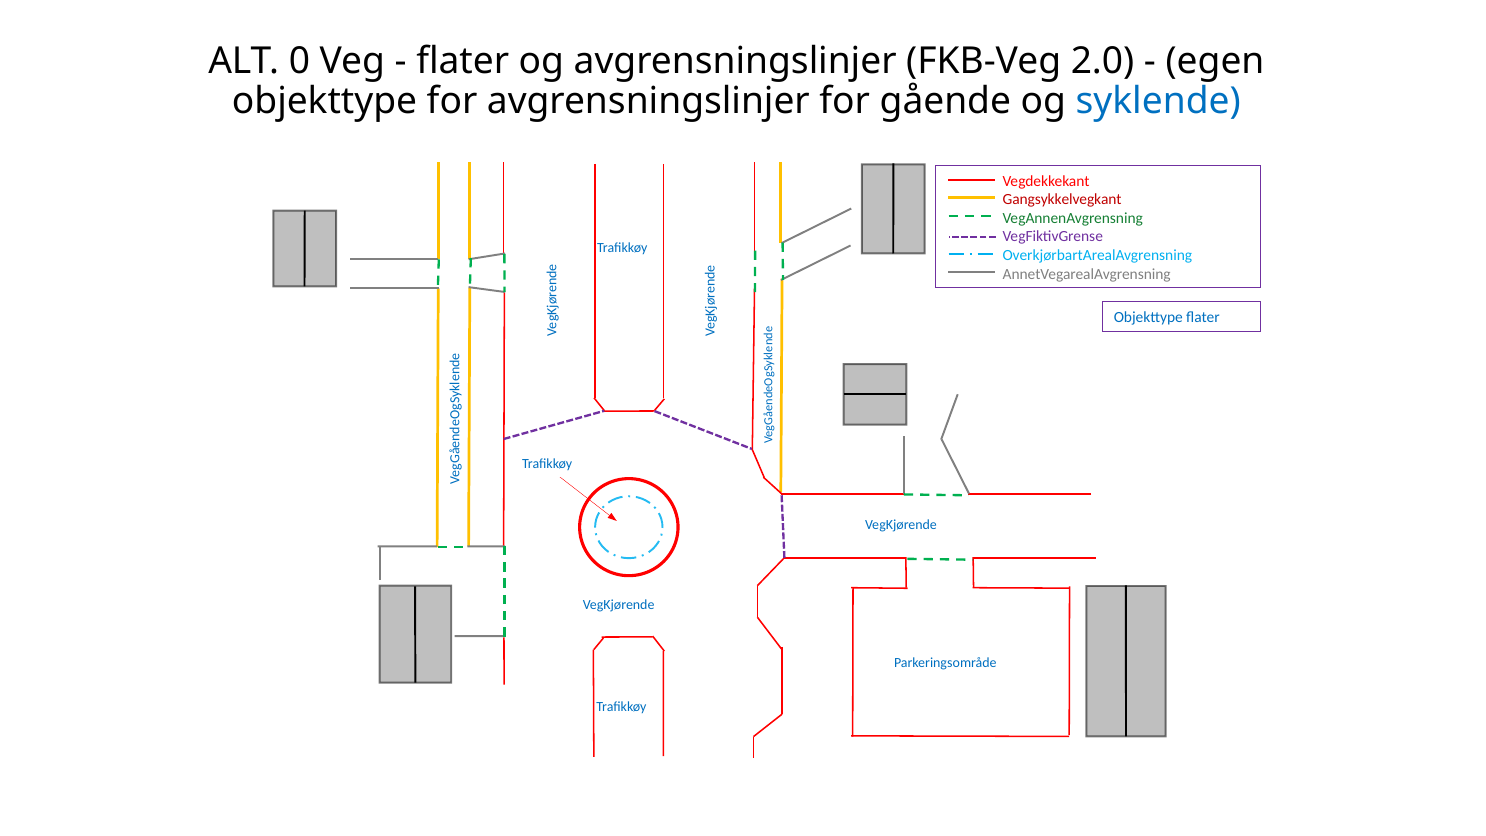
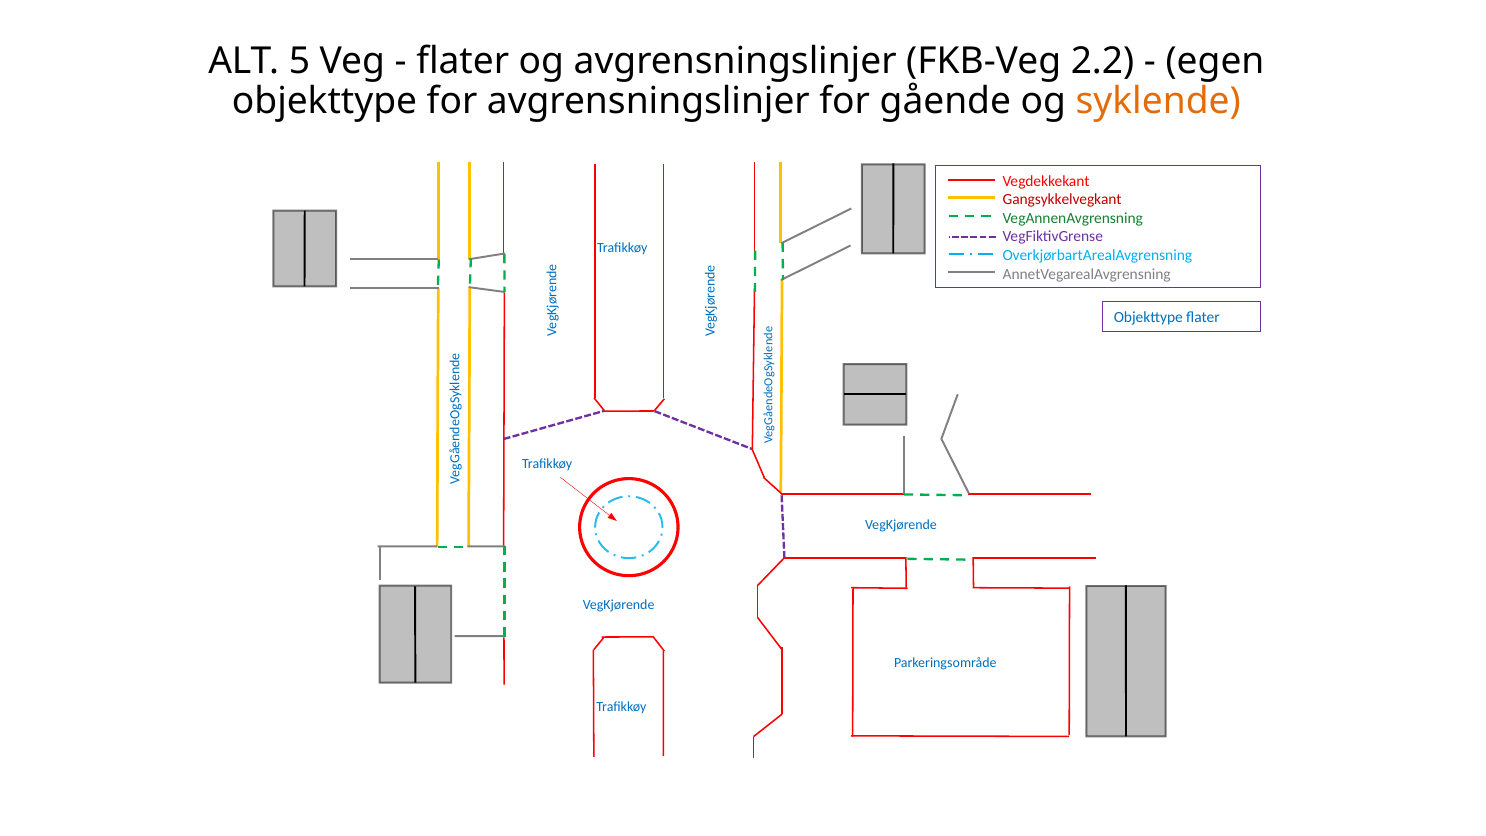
0: 0 -> 5
2.0: 2.0 -> 2.2
syklende colour: blue -> orange
